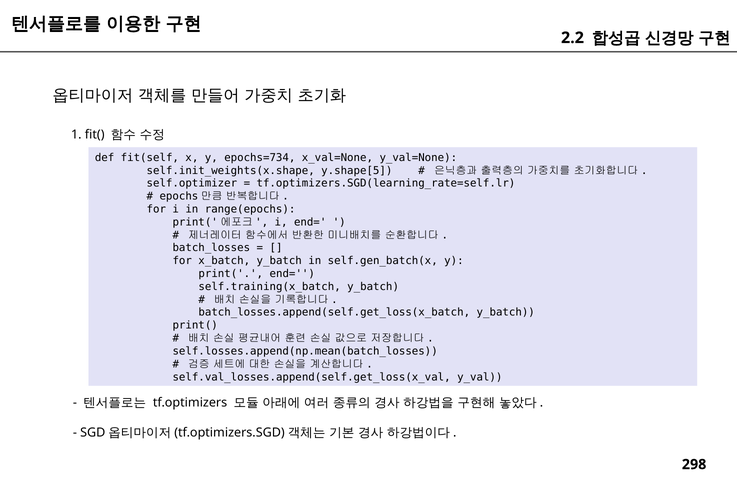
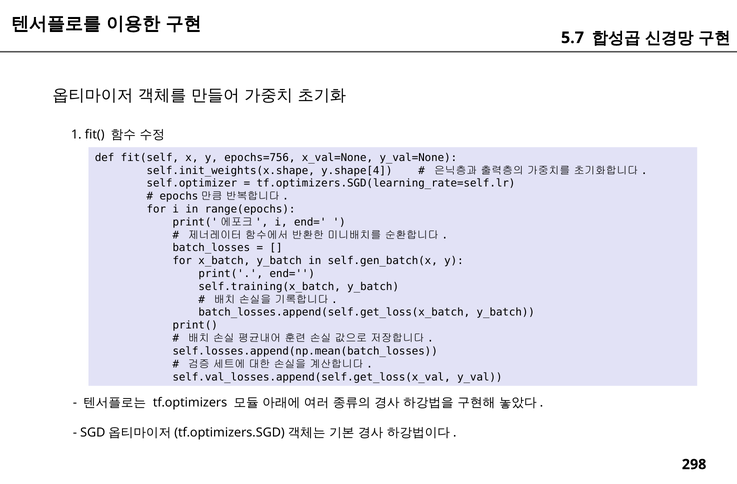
2.2: 2.2 -> 5.7
epochs=734: epochs=734 -> epochs=756
y.shape[5: y.shape[5 -> y.shape[4
